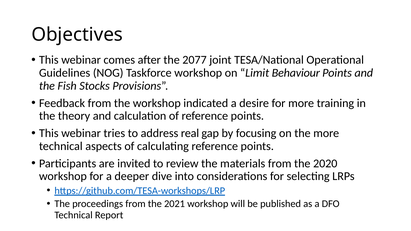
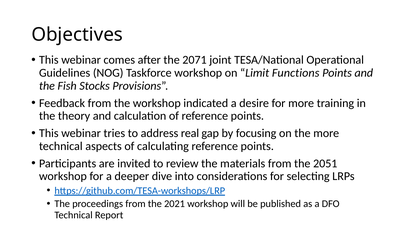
2077: 2077 -> 2071
Behaviour: Behaviour -> Functions
2020: 2020 -> 2051
